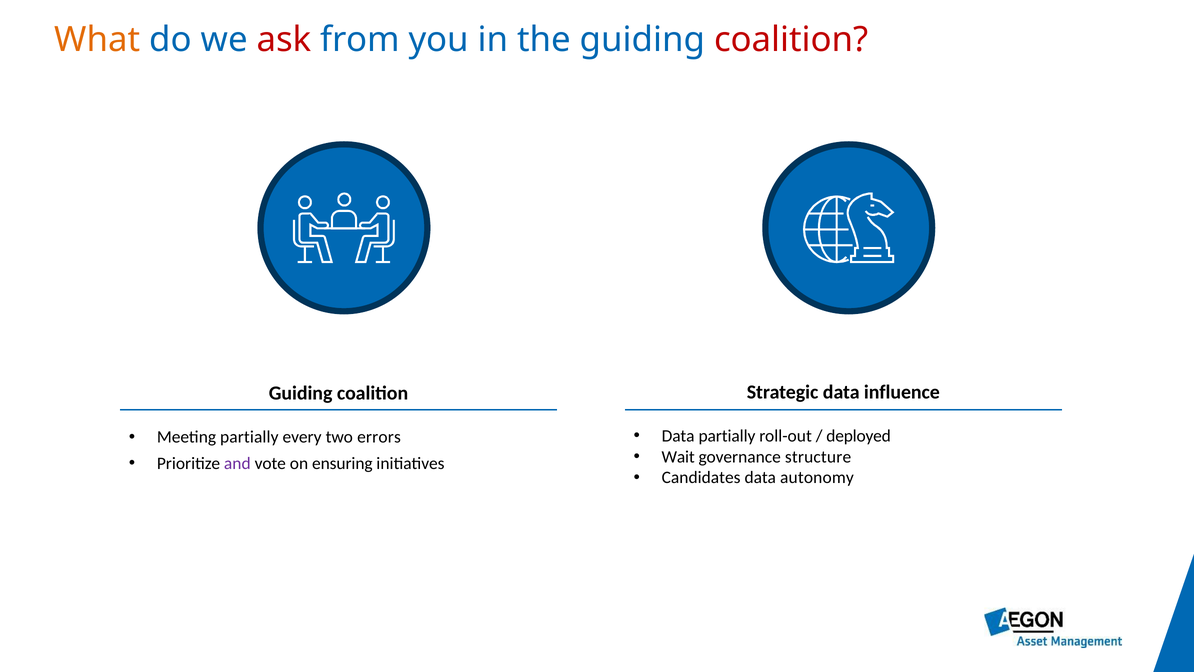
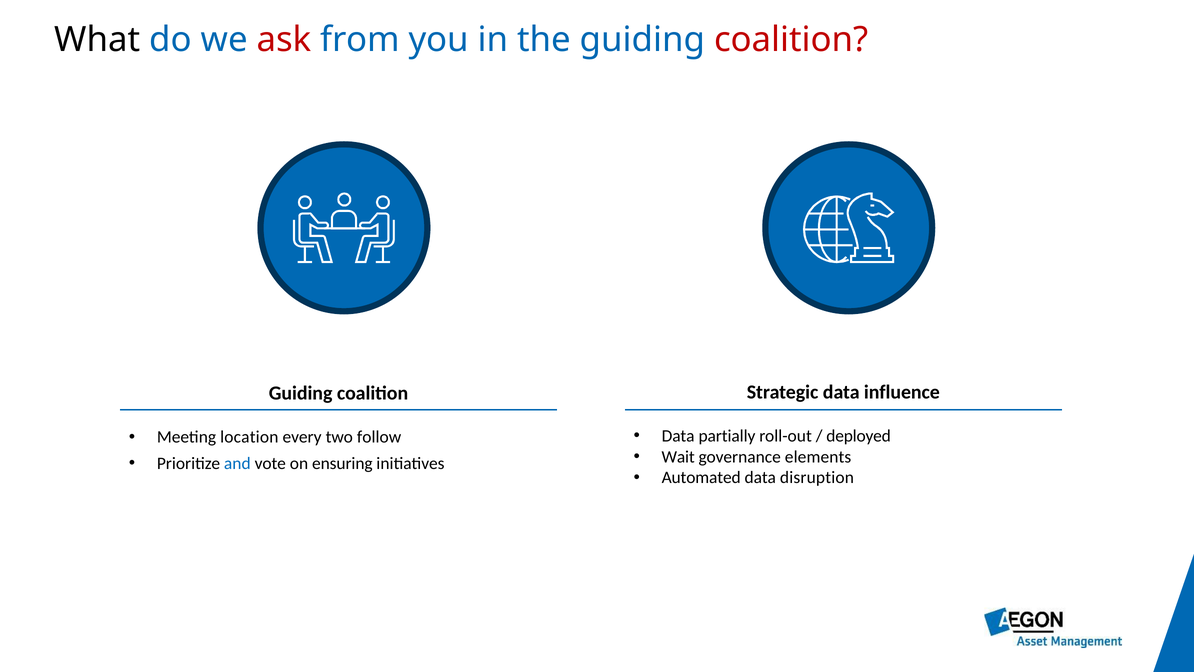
What colour: orange -> black
Meeting partially: partially -> location
errors: errors -> follow
structure: structure -> elements
and colour: purple -> blue
Candidates: Candidates -> Automated
autonomy: autonomy -> disruption
